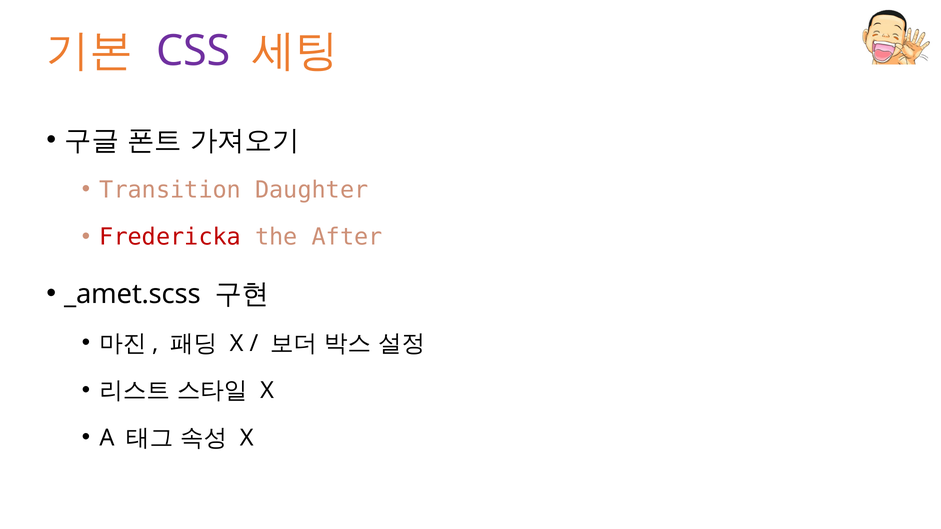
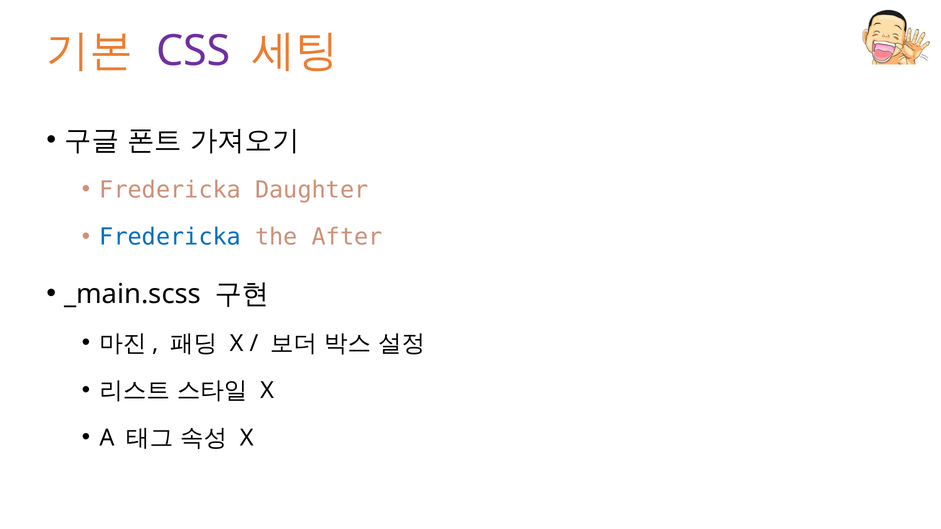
Transition at (170, 190): Transition -> Fredericka
Fredericka at (170, 237) colour: red -> blue
_amet.scss: _amet.scss -> _main.scss
